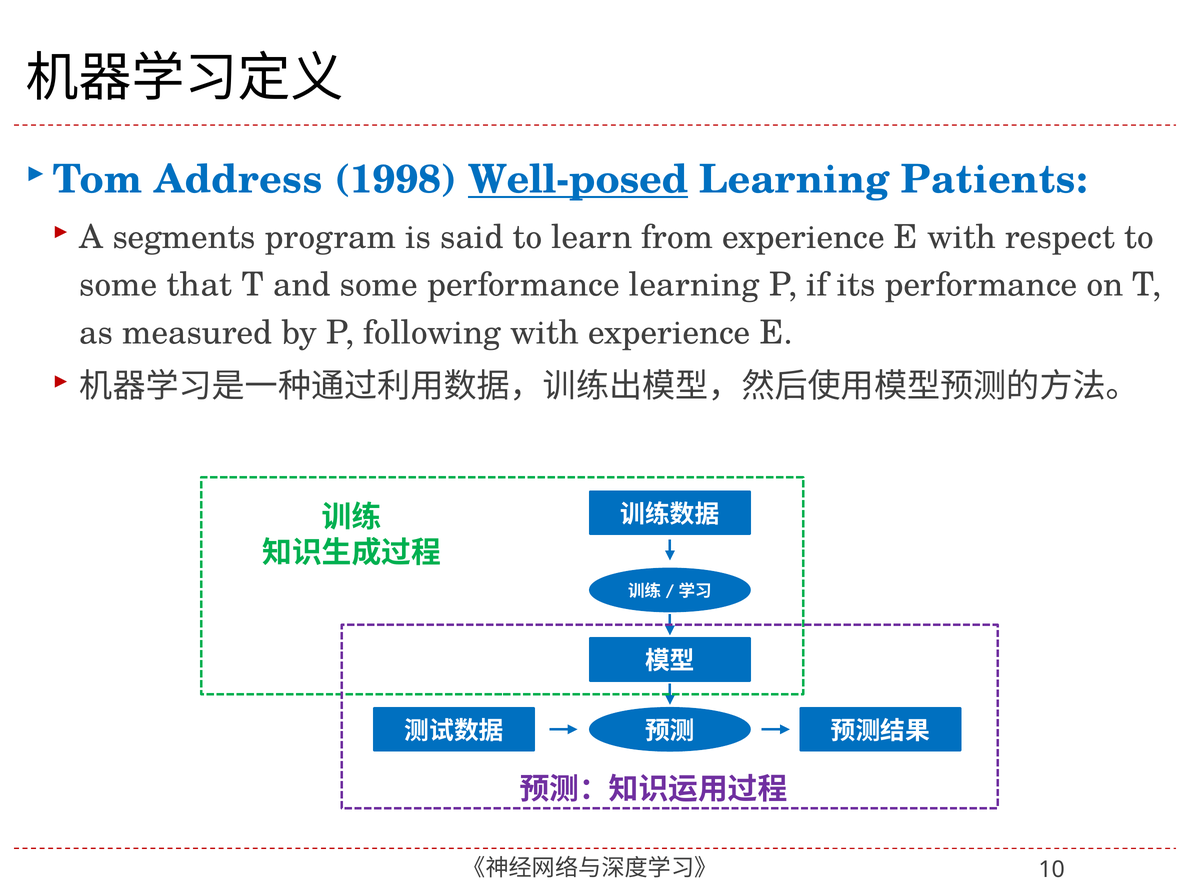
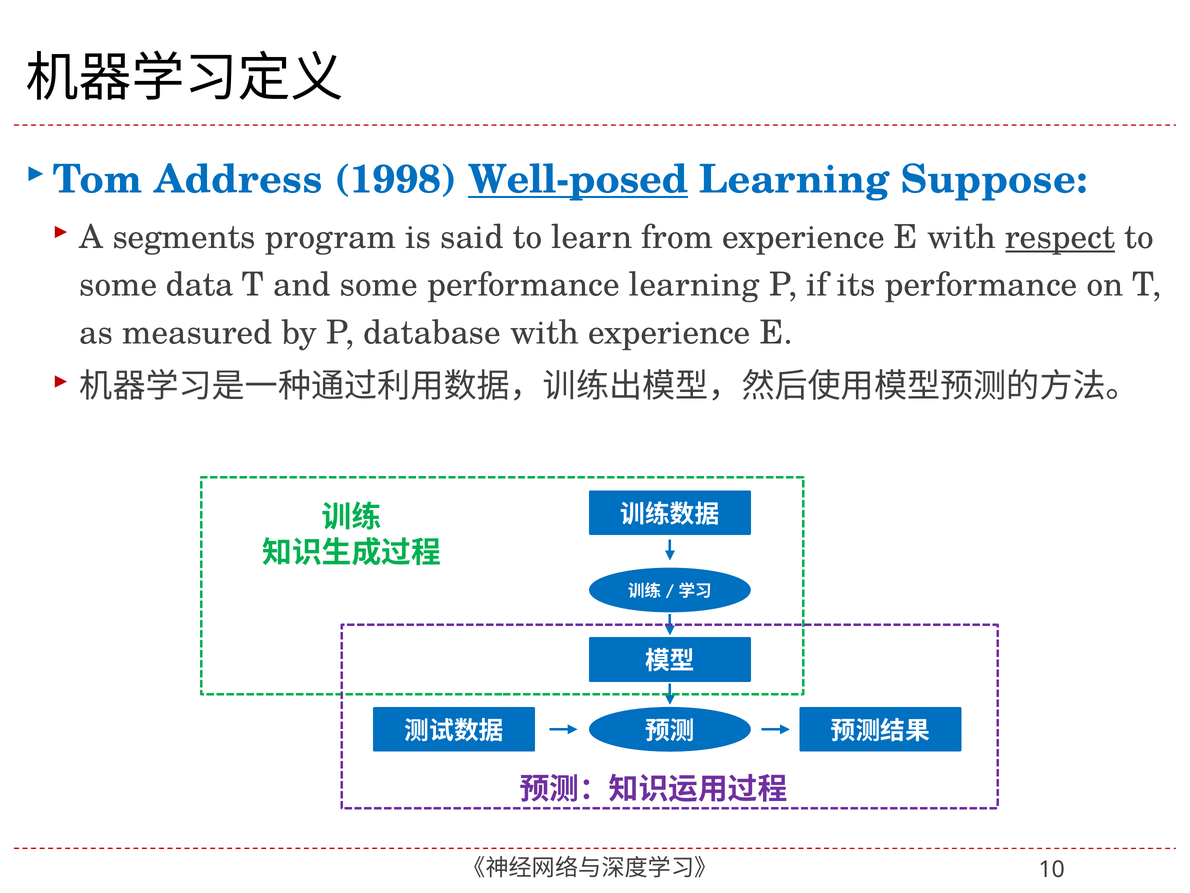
Patients: Patients -> Suppose
respect underline: none -> present
that: that -> data
following: following -> database
